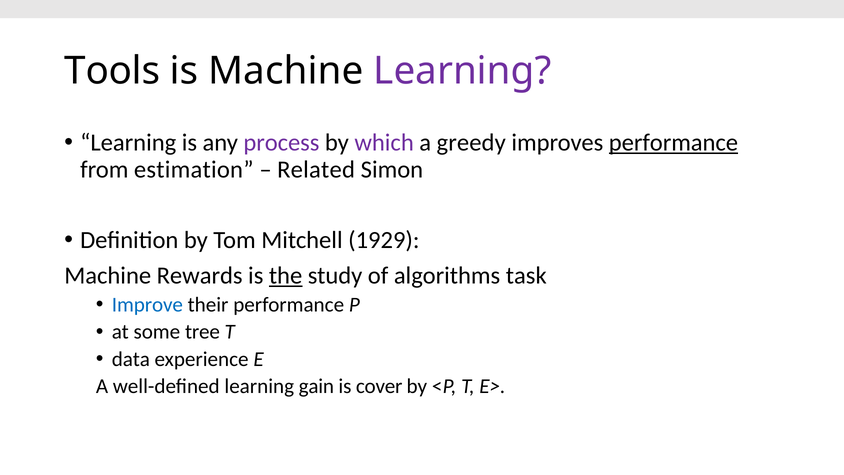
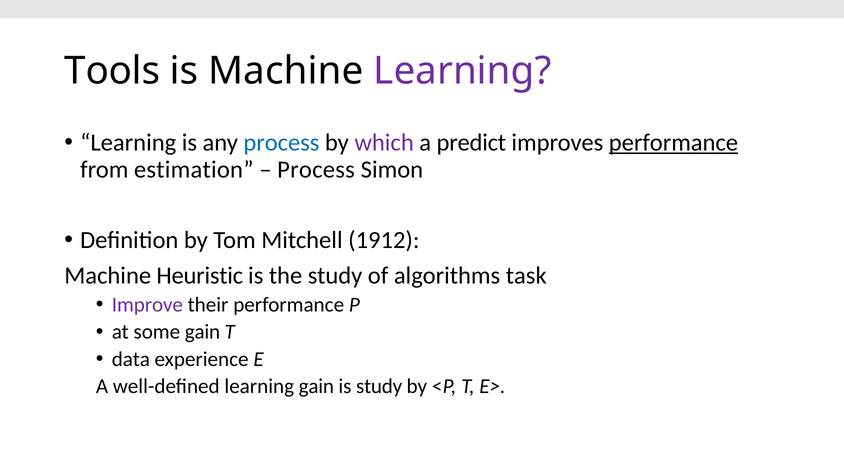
process at (281, 143) colour: purple -> blue
greedy: greedy -> predict
Related at (316, 169): Related -> Process
1929: 1929 -> 1912
Rewards: Rewards -> Heuristic
the underline: present -> none
Improve colour: blue -> purple
some tree: tree -> gain
is cover: cover -> study
